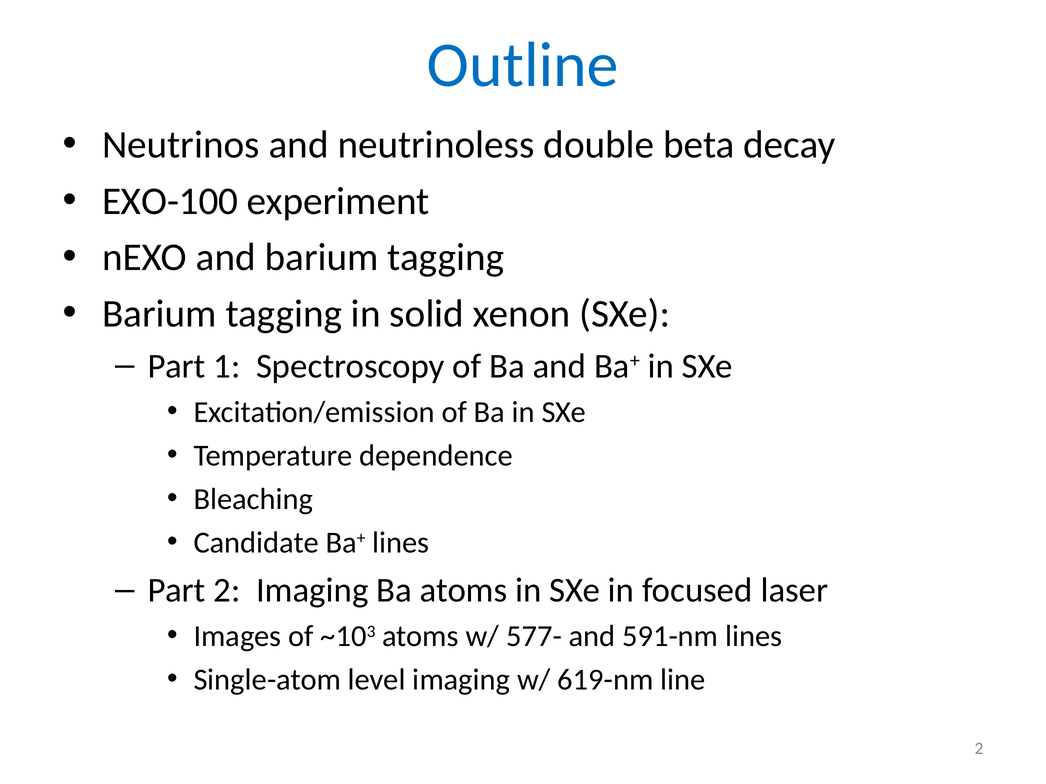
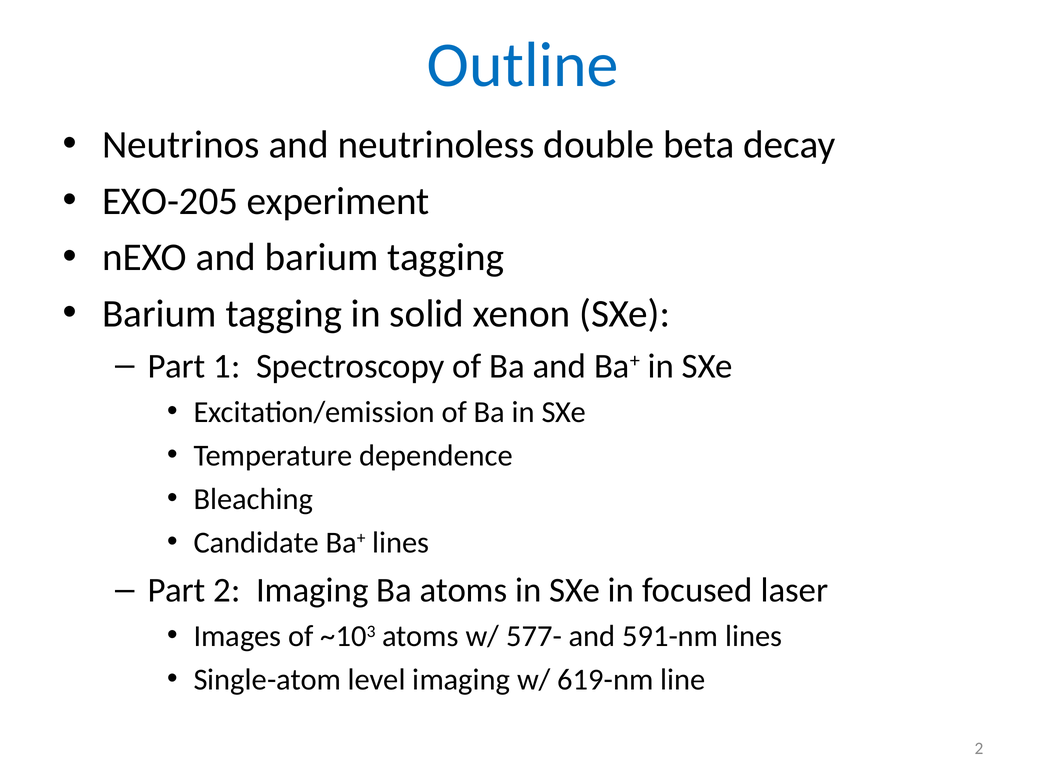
EXO-100: EXO-100 -> EXO-205
